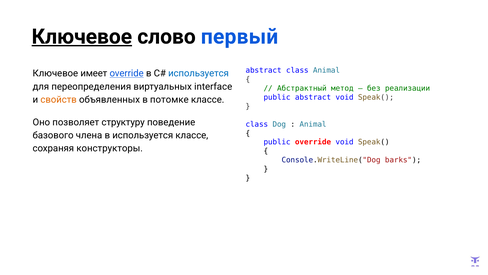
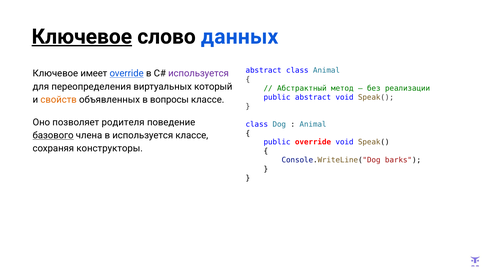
первый: первый -> данных
используется at (199, 73) colour: blue -> purple
interface: interface -> который
потомке: потомке -> вопросы
структуру: структуру -> родителя
базового underline: none -> present
